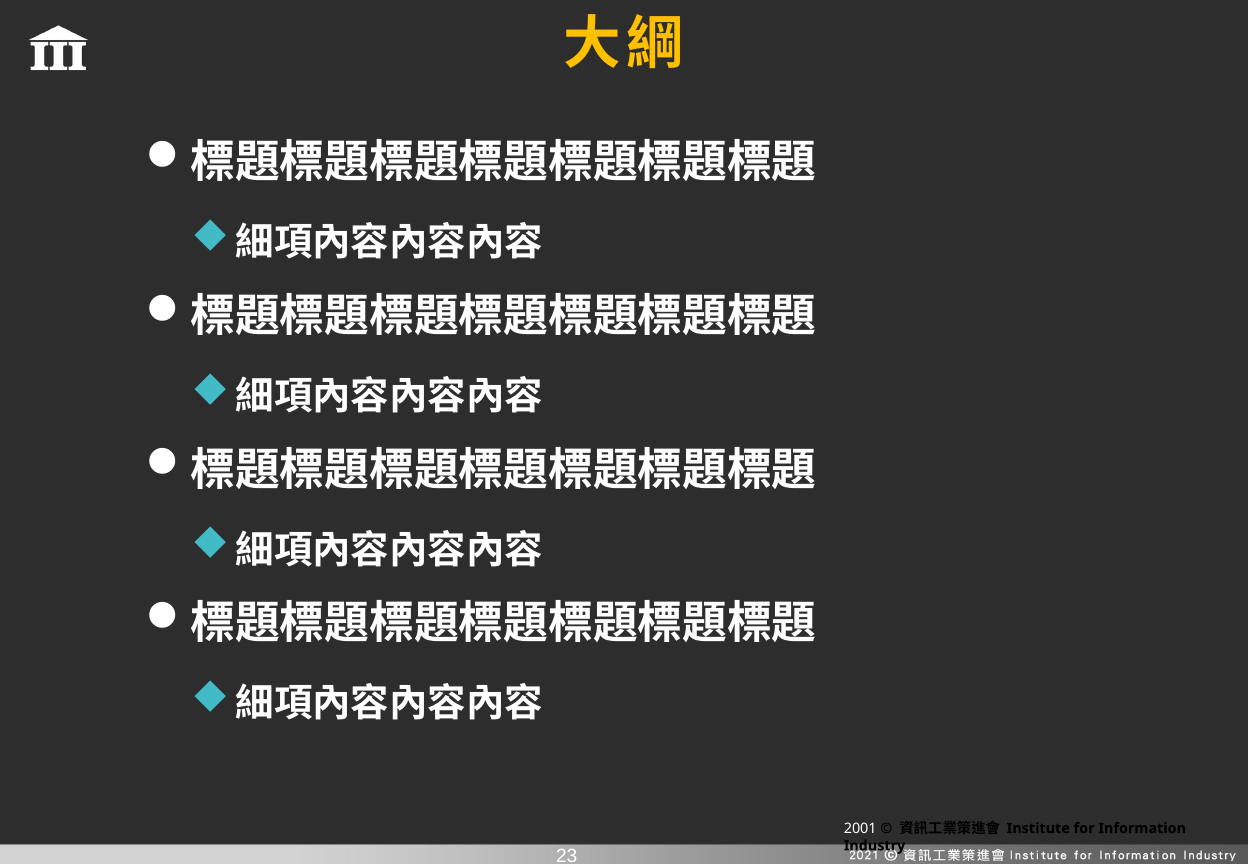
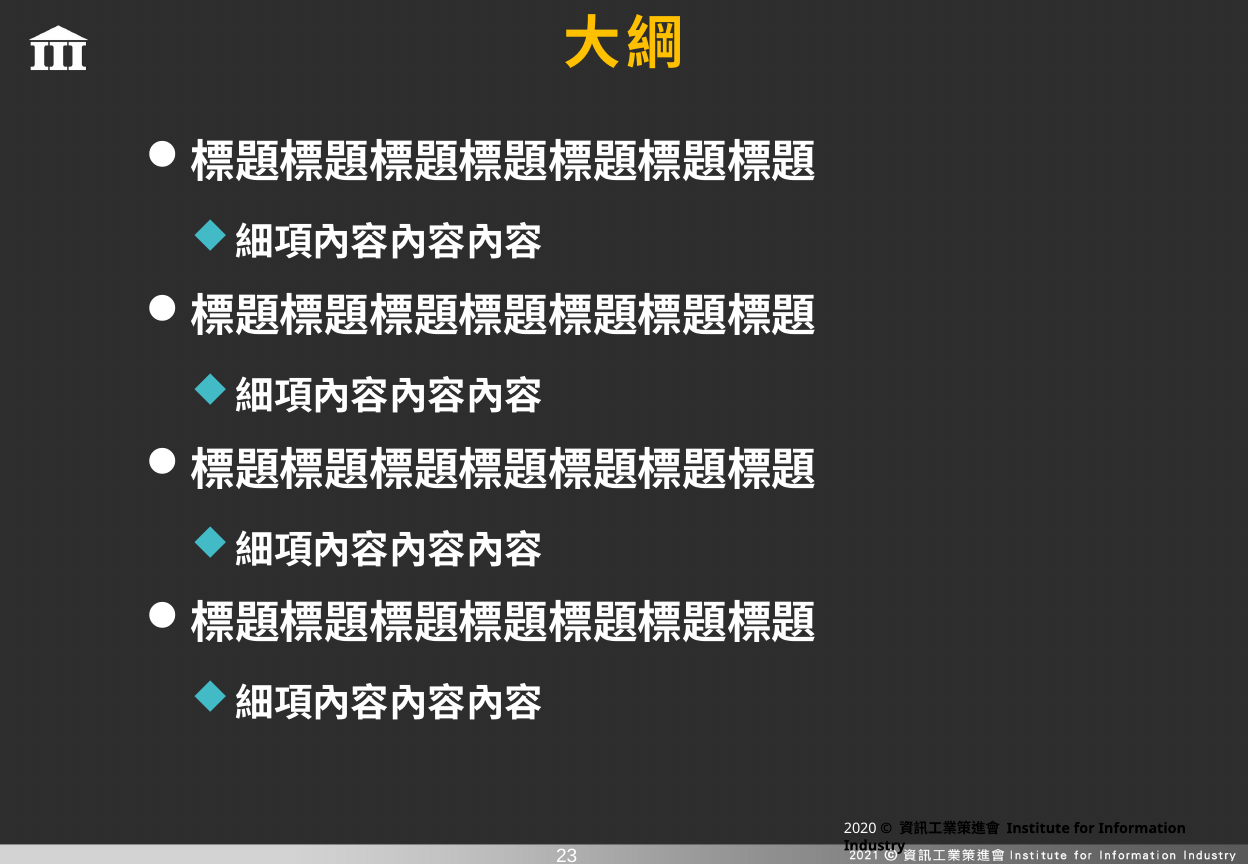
2001: 2001 -> 2020
